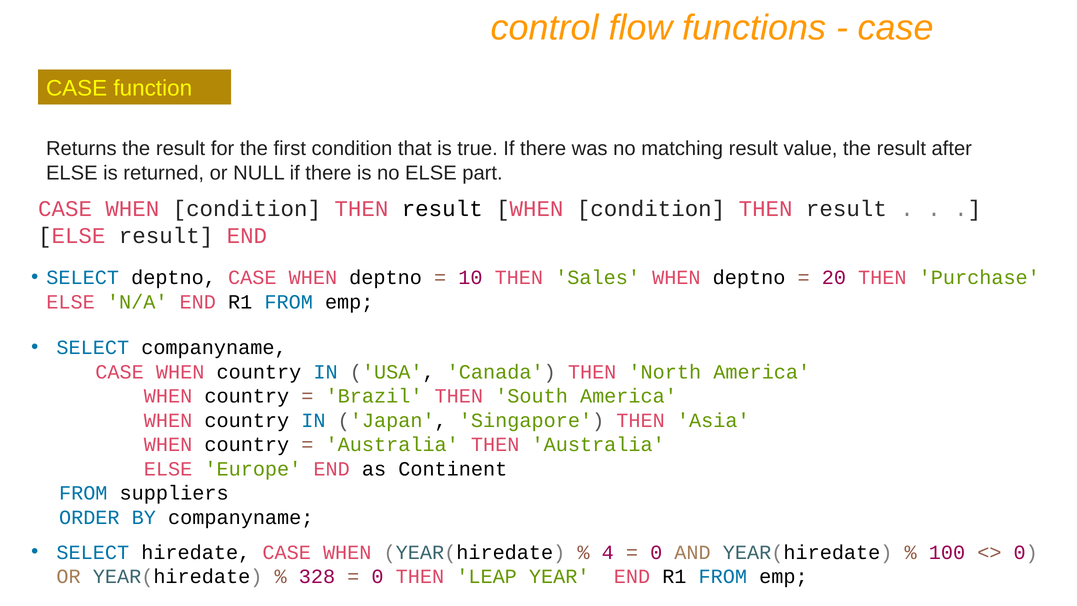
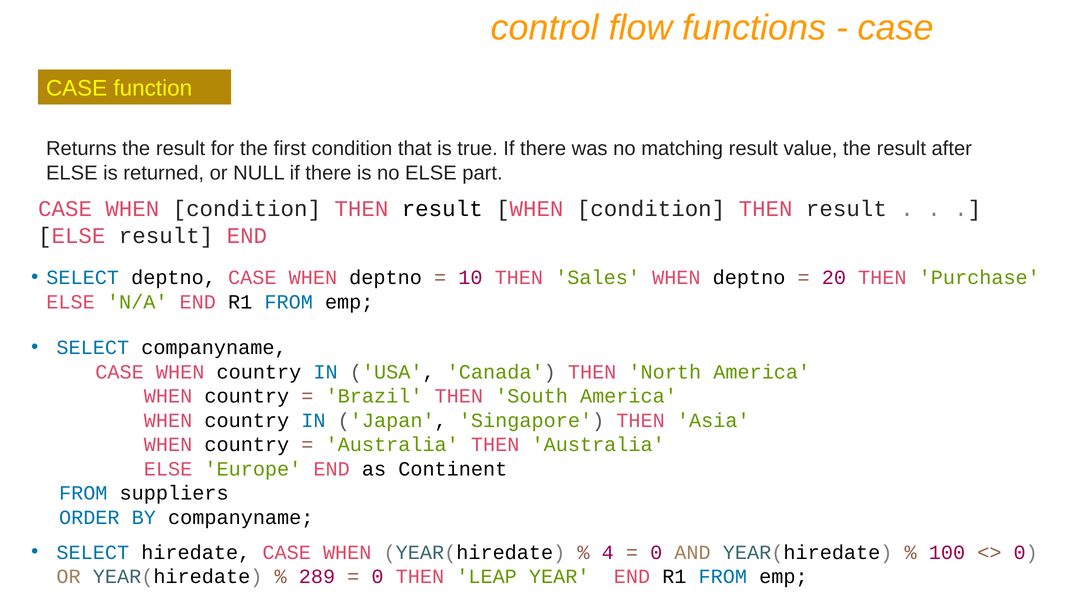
328: 328 -> 289
